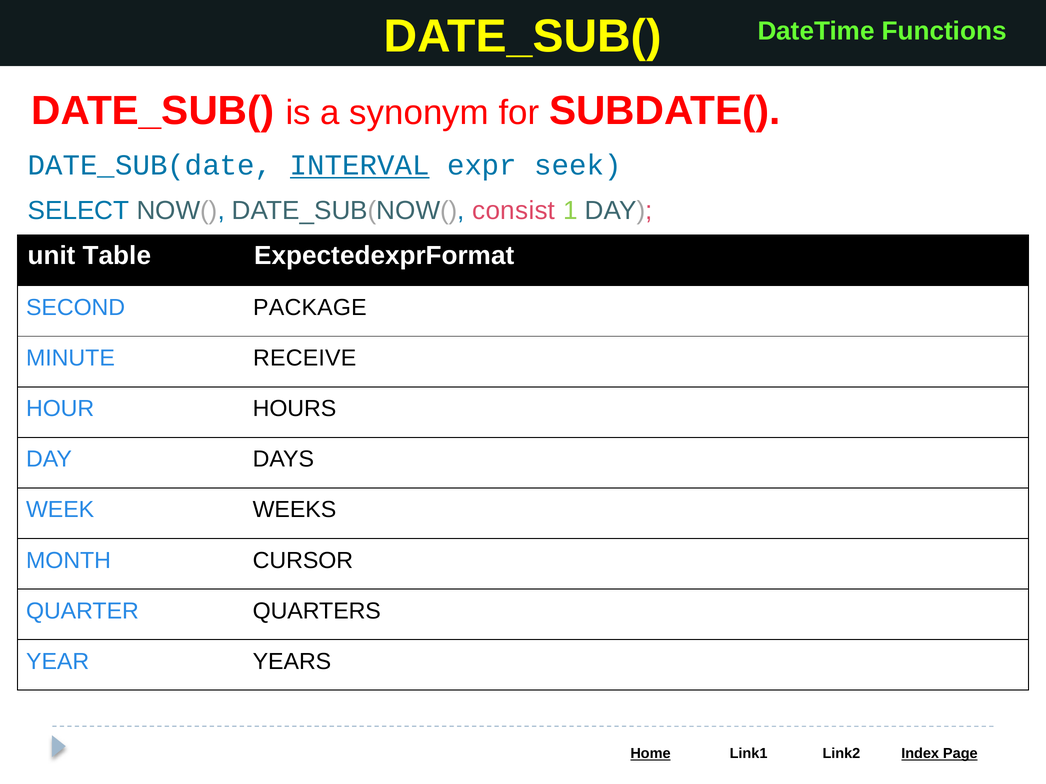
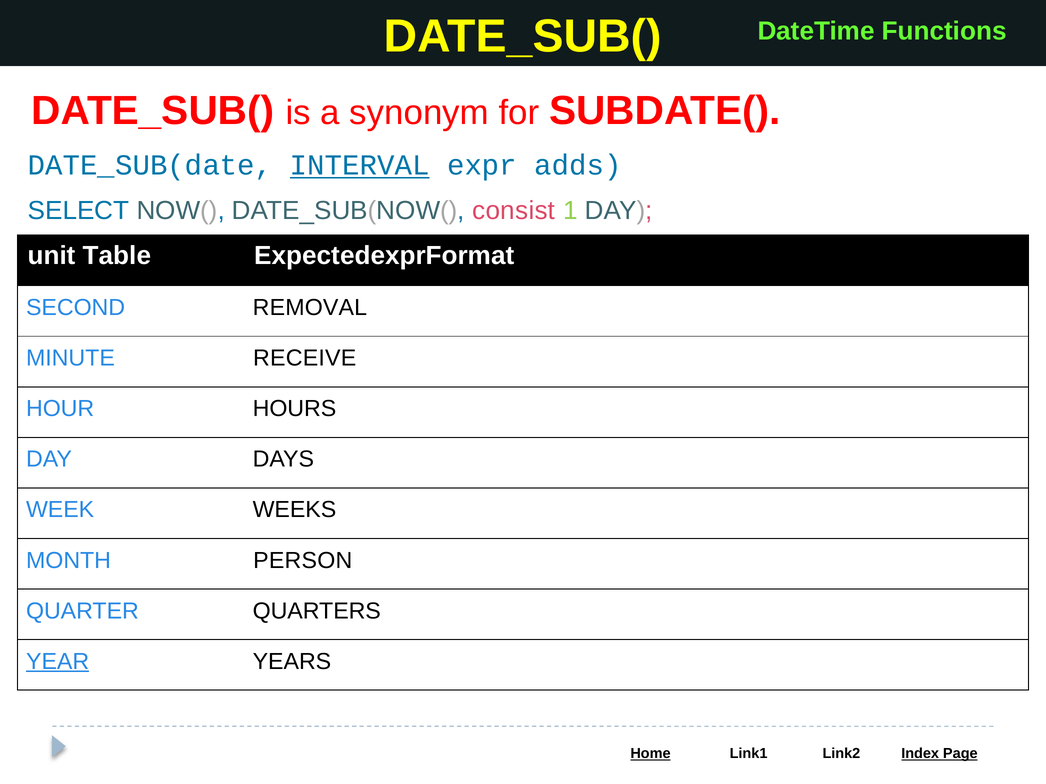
seek: seek -> adds
PACKAGE: PACKAGE -> REMOVAL
CURSOR: CURSOR -> PERSON
YEAR underline: none -> present
